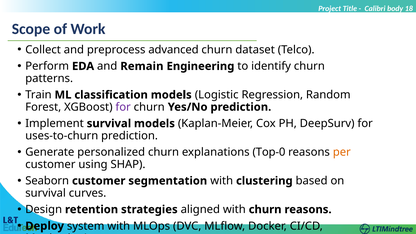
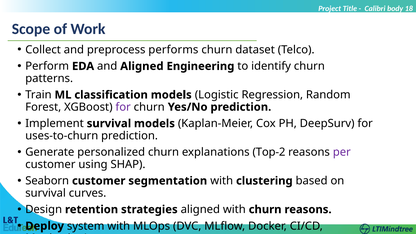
advanced: advanced -> performs
and Remain: Remain -> Aligned
Top-0: Top-0 -> Top-2
per colour: orange -> purple
